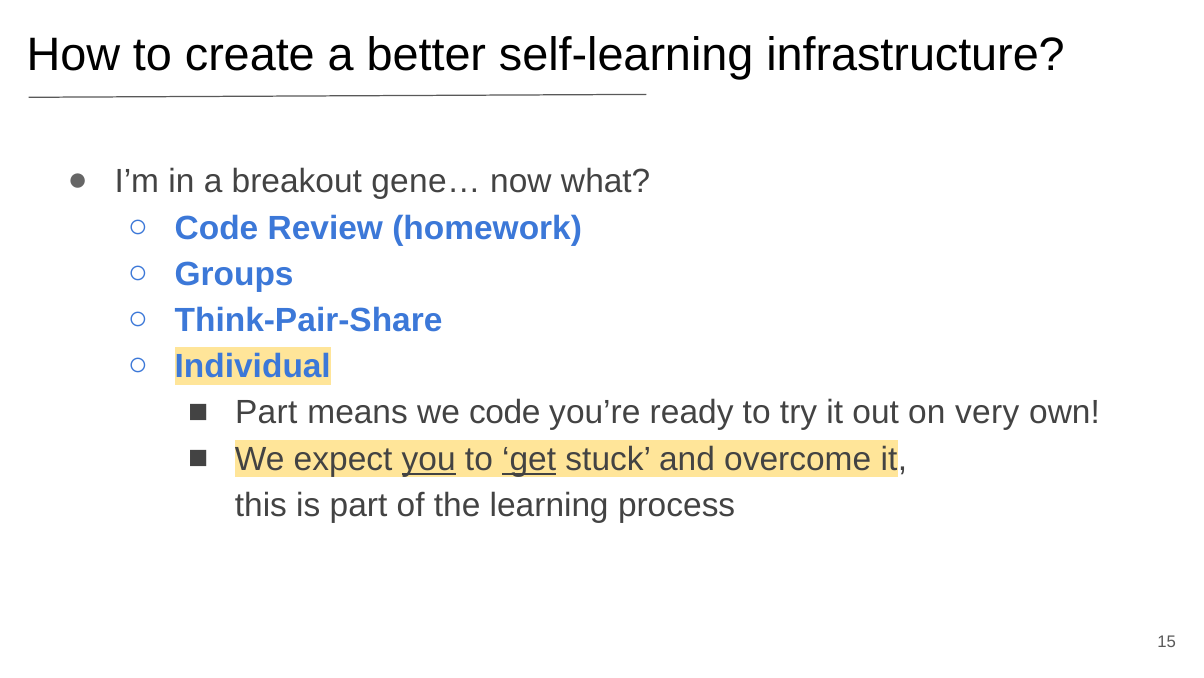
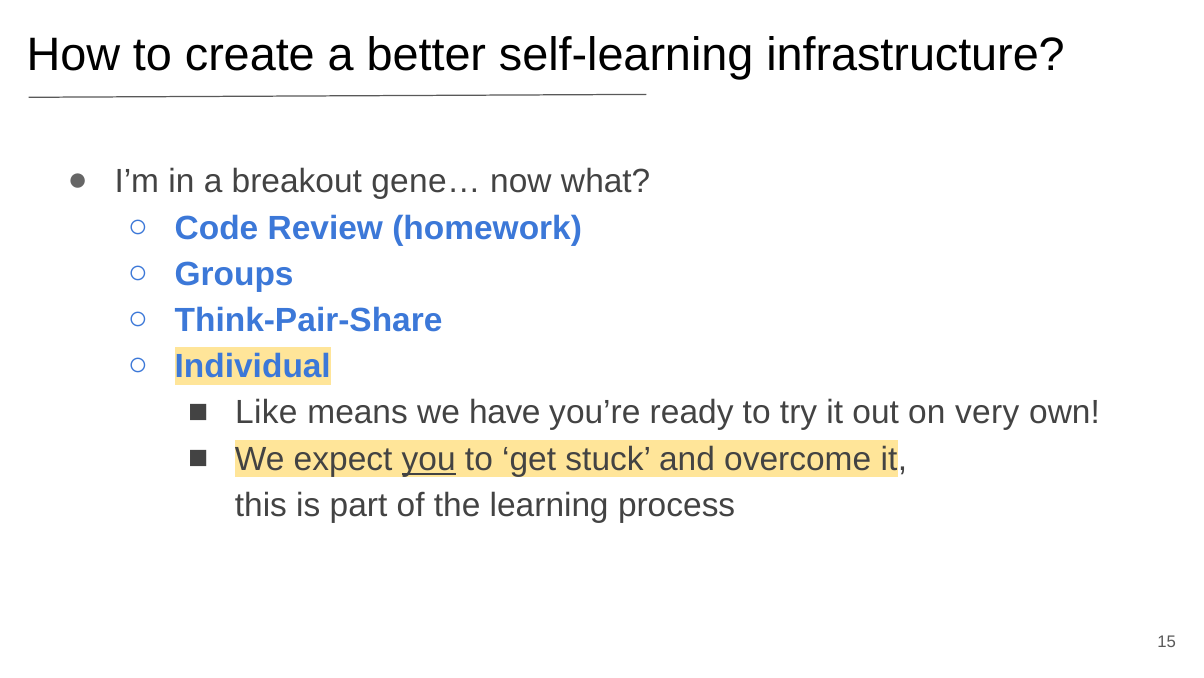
Part at (266, 412): Part -> Like
we code: code -> have
get underline: present -> none
